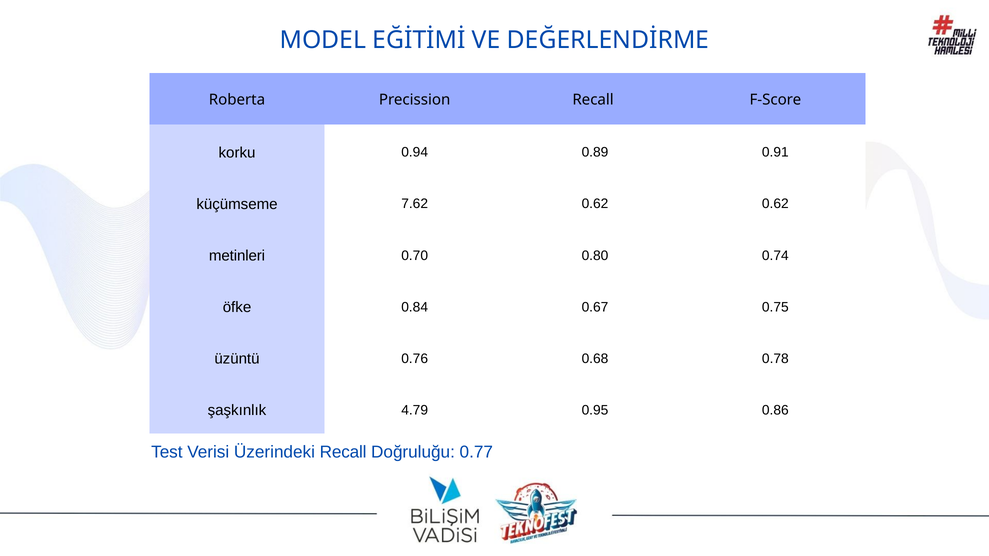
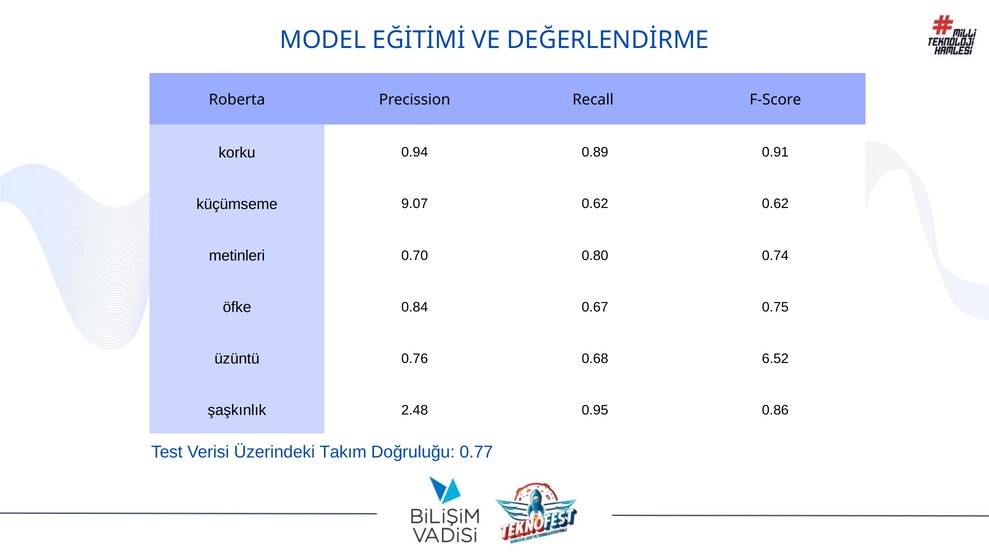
7.62: 7.62 -> 9.07
0.78: 0.78 -> 6.52
4.79: 4.79 -> 2.48
Üzerindeki Recall: Recall -> Takım
